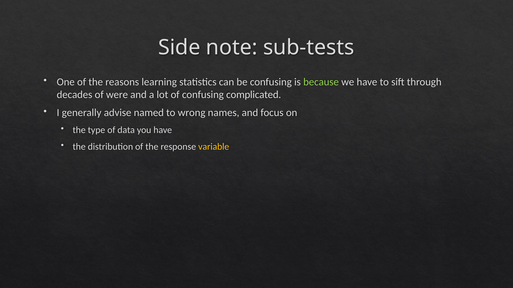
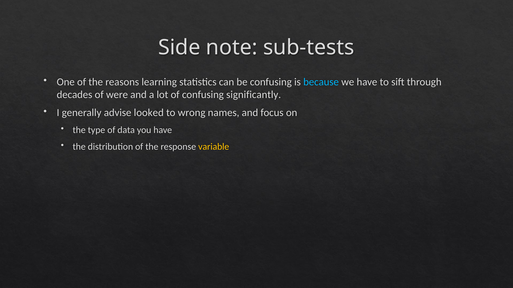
because colour: light green -> light blue
complicated: complicated -> significantly
named: named -> looked
